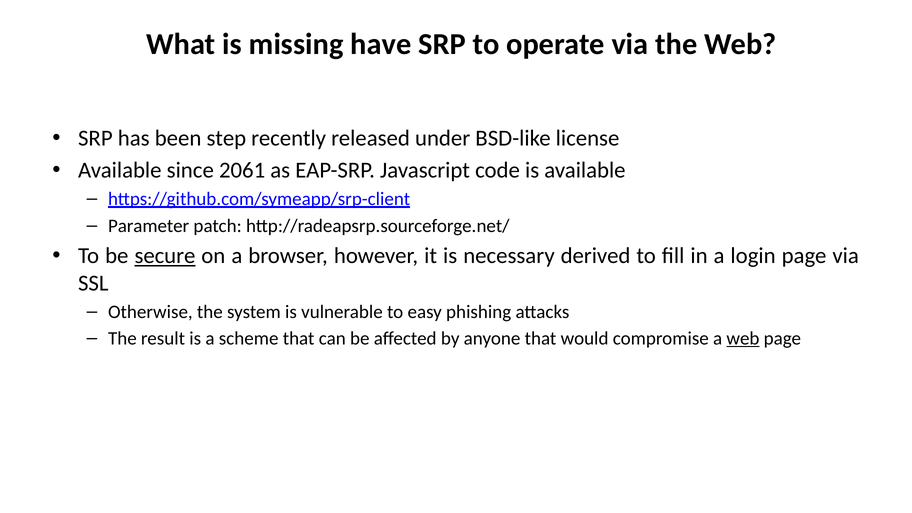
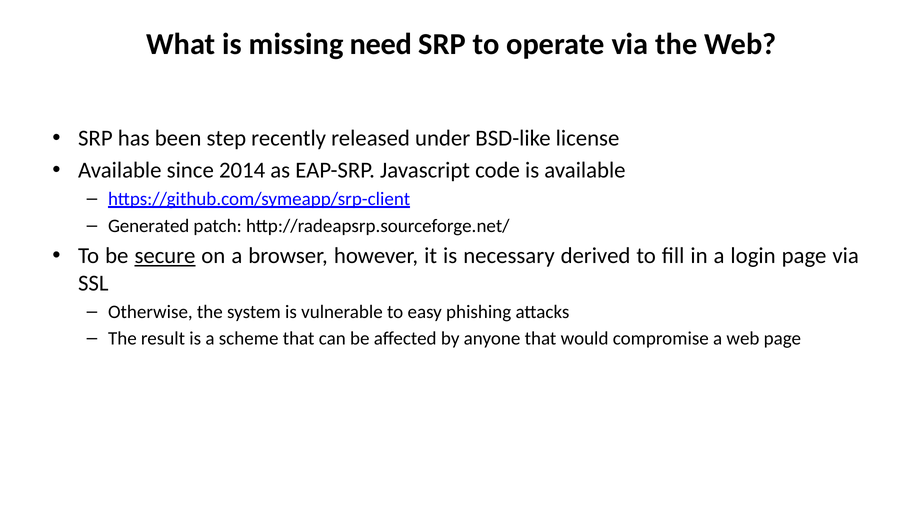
have: have -> need
2061: 2061 -> 2014
Parameter: Parameter -> Generated
web at (743, 338) underline: present -> none
